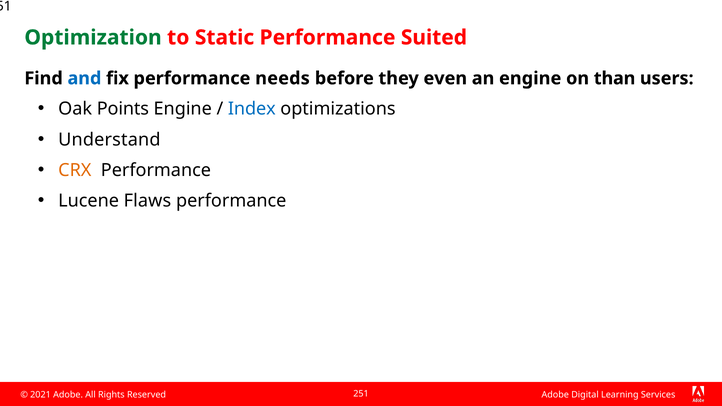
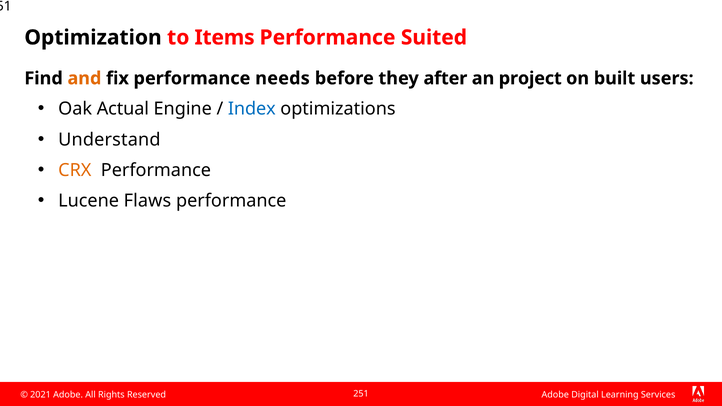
Optimization colour: green -> black
Static: Static -> Items
and colour: blue -> orange
even: even -> after
an engine: engine -> project
than: than -> built
Points: Points -> Actual
